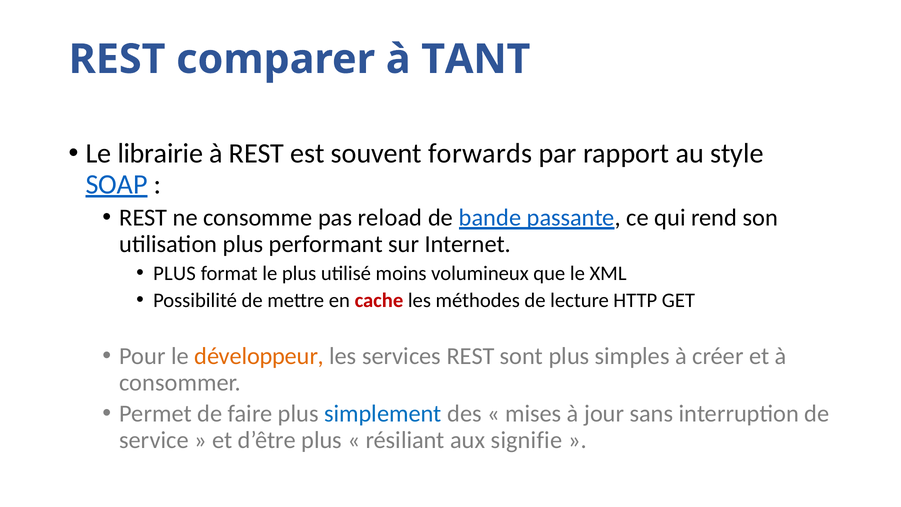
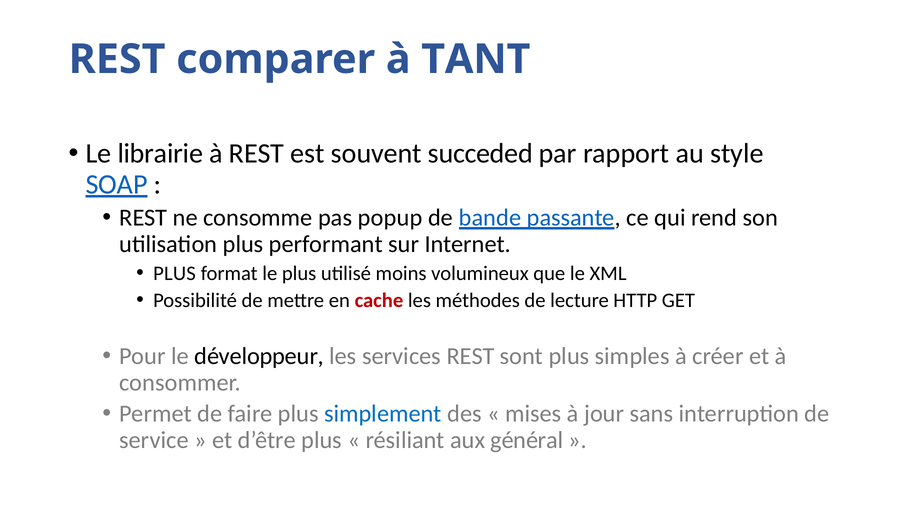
forwards: forwards -> succeded
reload: reload -> popup
développeur colour: orange -> black
signifie: signifie -> général
